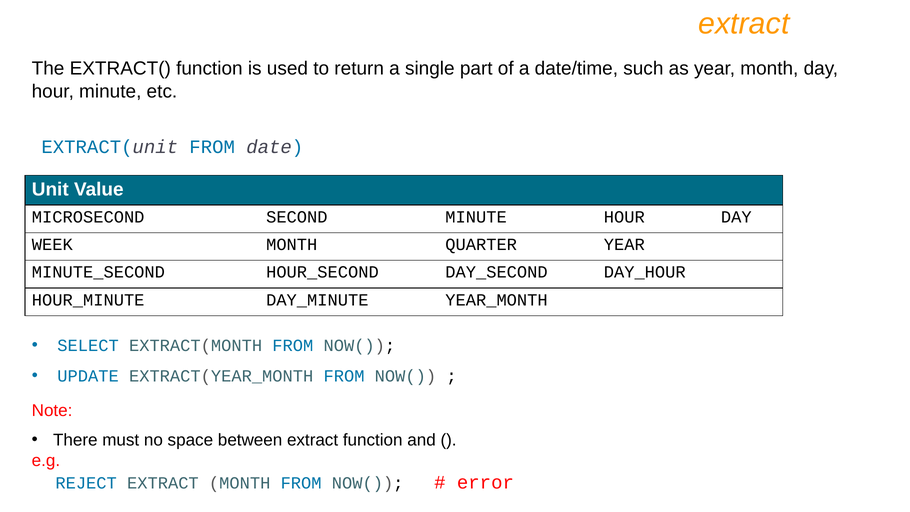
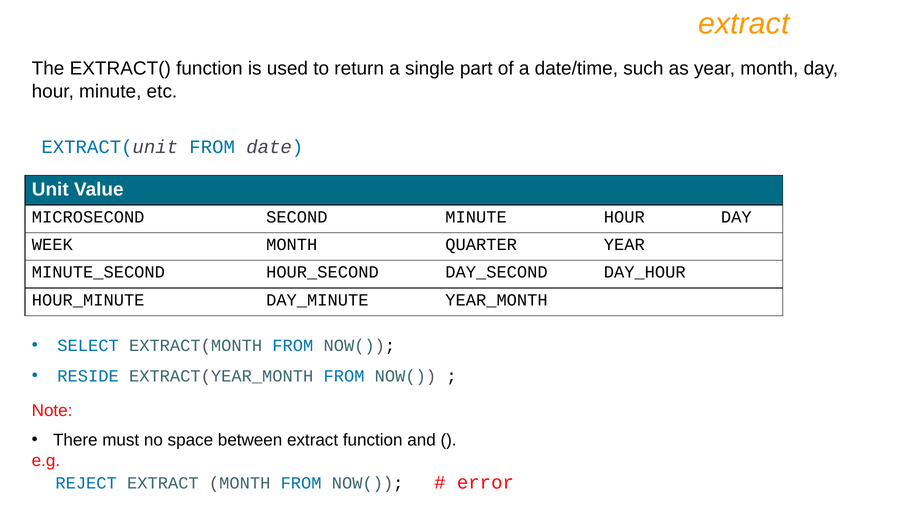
UPDATE: UPDATE -> RESIDE
